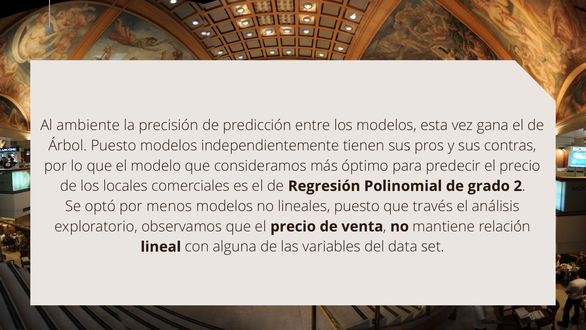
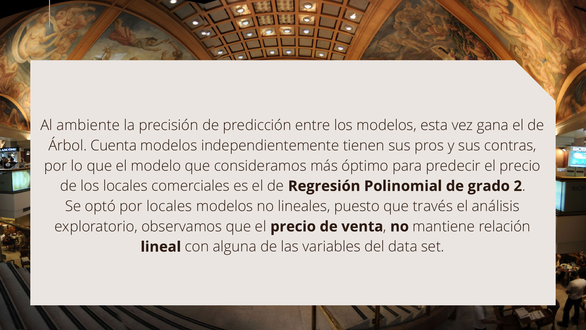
Árbol Puesto: Puesto -> Cuenta
por menos: menos -> locales
